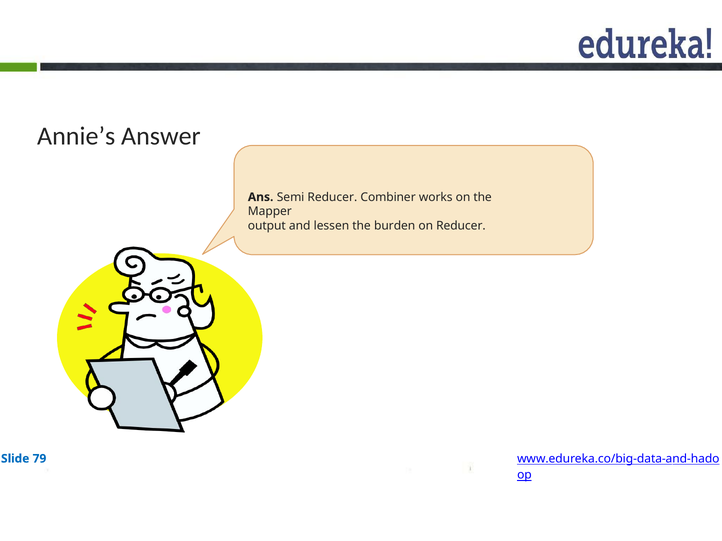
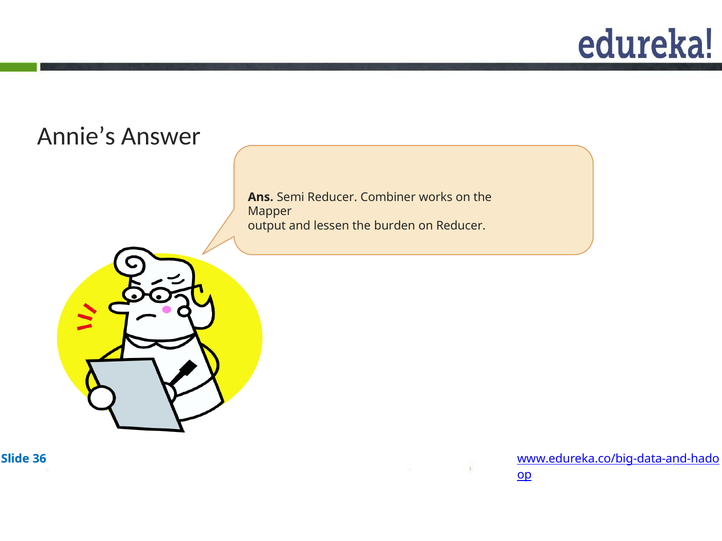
79: 79 -> 36
